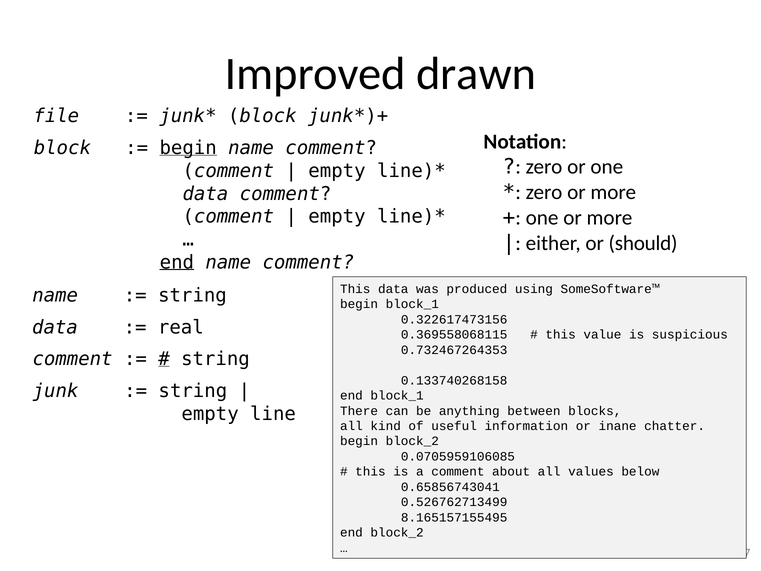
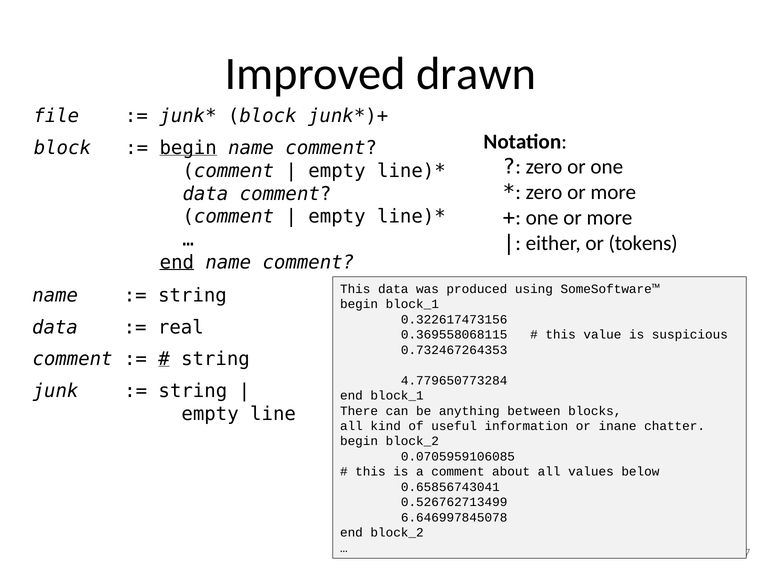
should: should -> tokens
0.133740268158: 0.133740268158 -> 4.779650773284
8.165157155495: 8.165157155495 -> 6.646997845078
